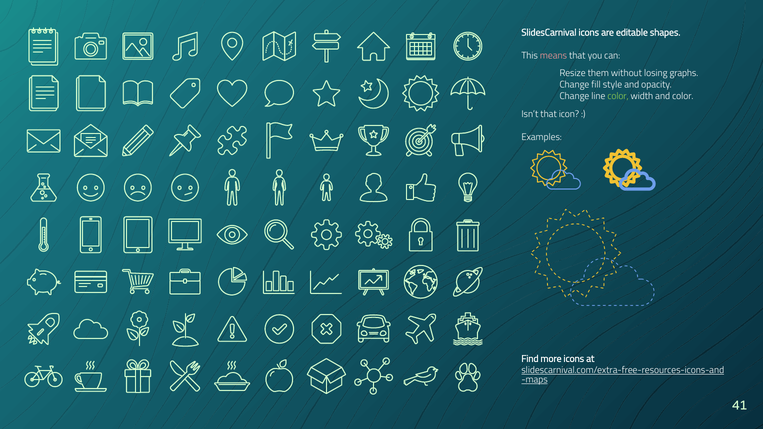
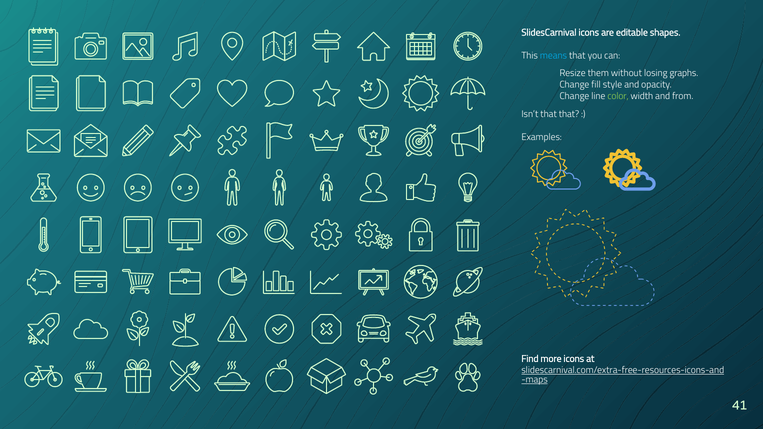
means colour: pink -> light blue
and color: color -> from
that icon: icon -> that
